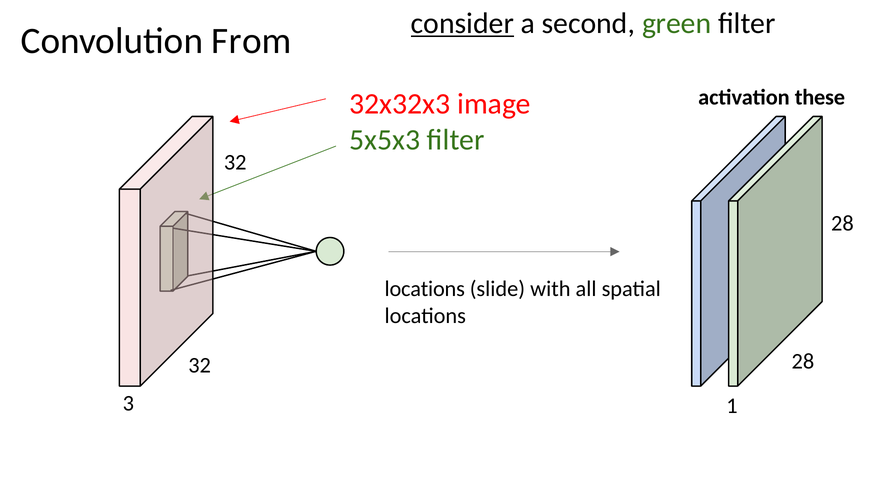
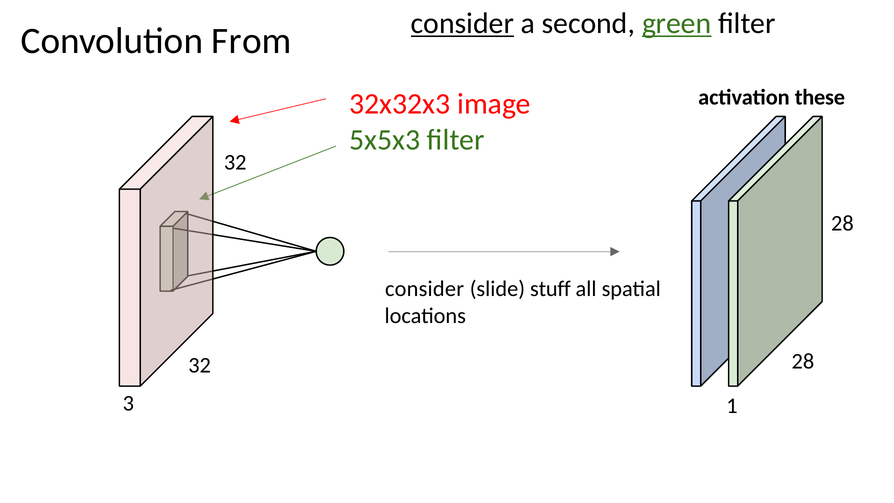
green underline: none -> present
locations at (425, 289): locations -> consider
with: with -> stuff
